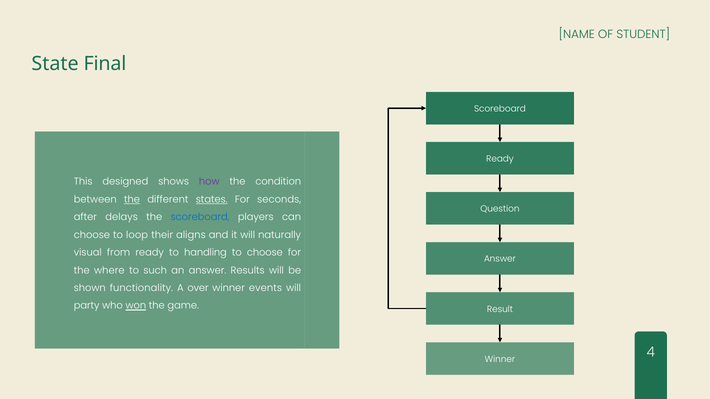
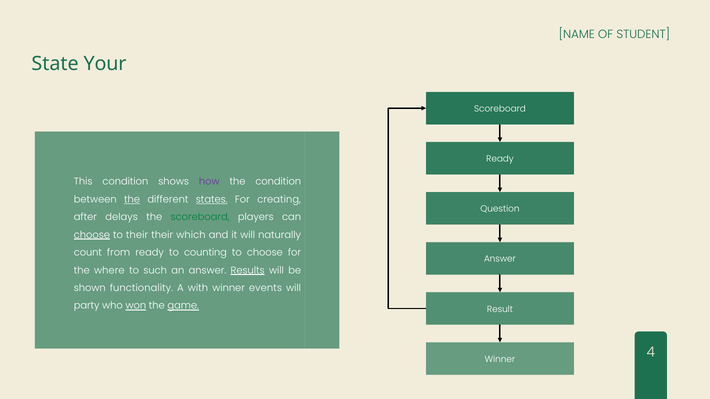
Final: Final -> Your
This designed: designed -> condition
seconds: seconds -> creating
scoreboard at (200, 217) colour: blue -> green
choose at (92, 235) underline: none -> present
to loop: loop -> their
aligns: aligns -> which
visual: visual -> count
handling: handling -> counting
Results underline: none -> present
over: over -> with
game underline: none -> present
